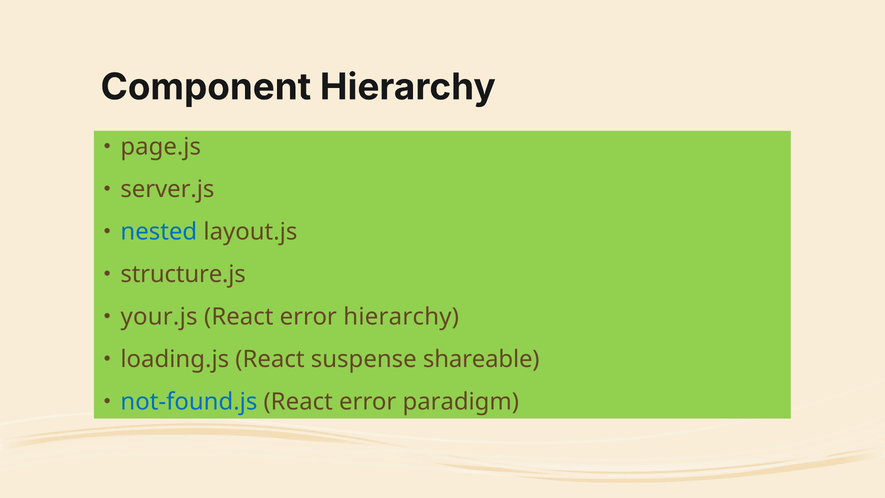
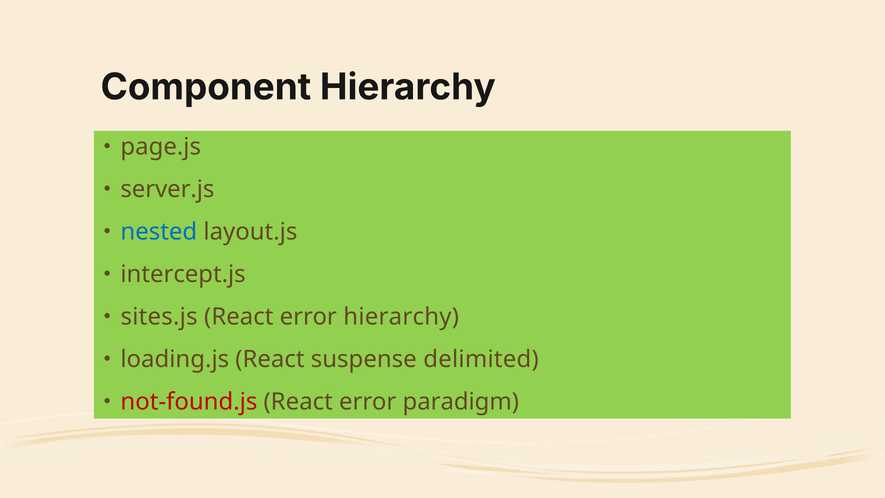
structure.js: structure.js -> intercept.js
your.js: your.js -> sites.js
shareable: shareable -> delimited
not-found.js colour: blue -> red
